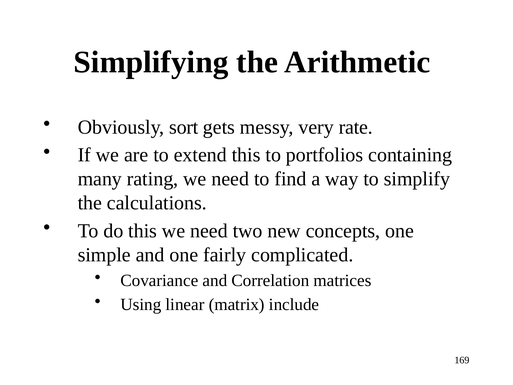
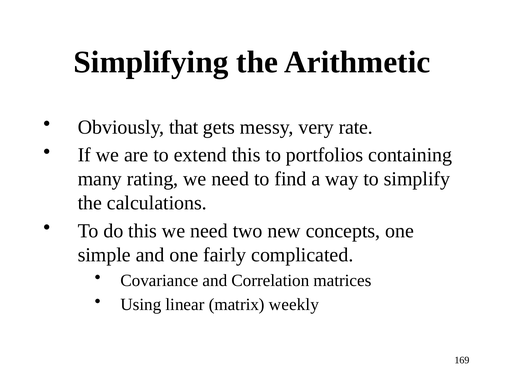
sort: sort -> that
include: include -> weekly
